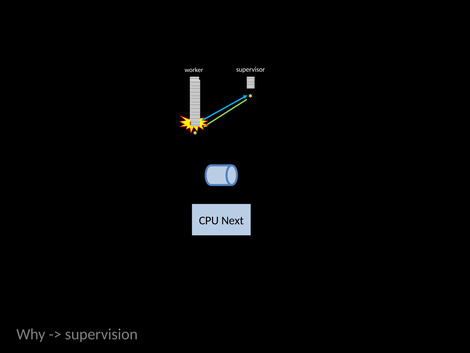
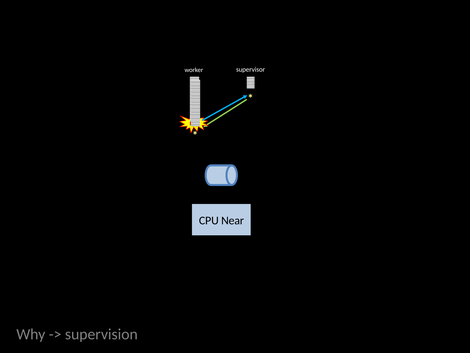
Next: Next -> Near
